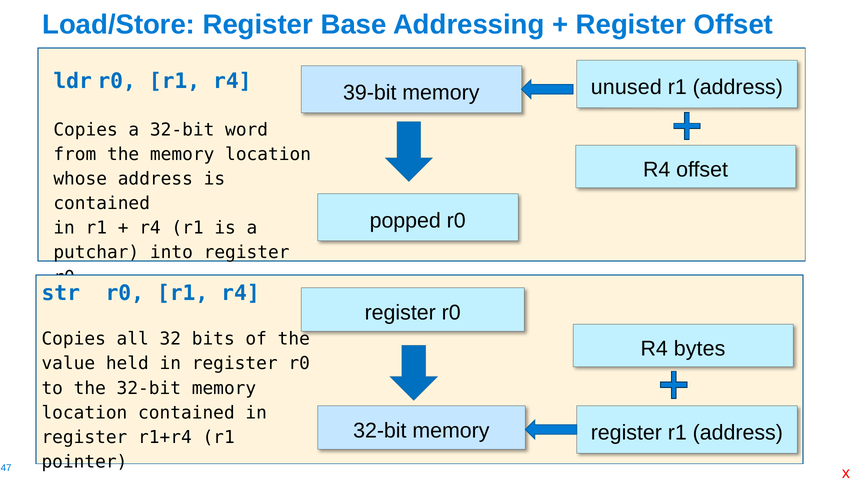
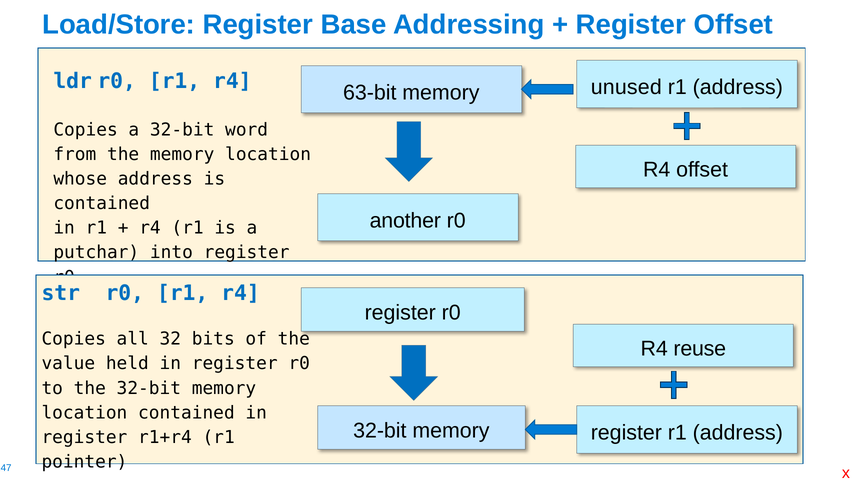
39-bit: 39-bit -> 63-bit
popped: popped -> another
bytes: bytes -> reuse
